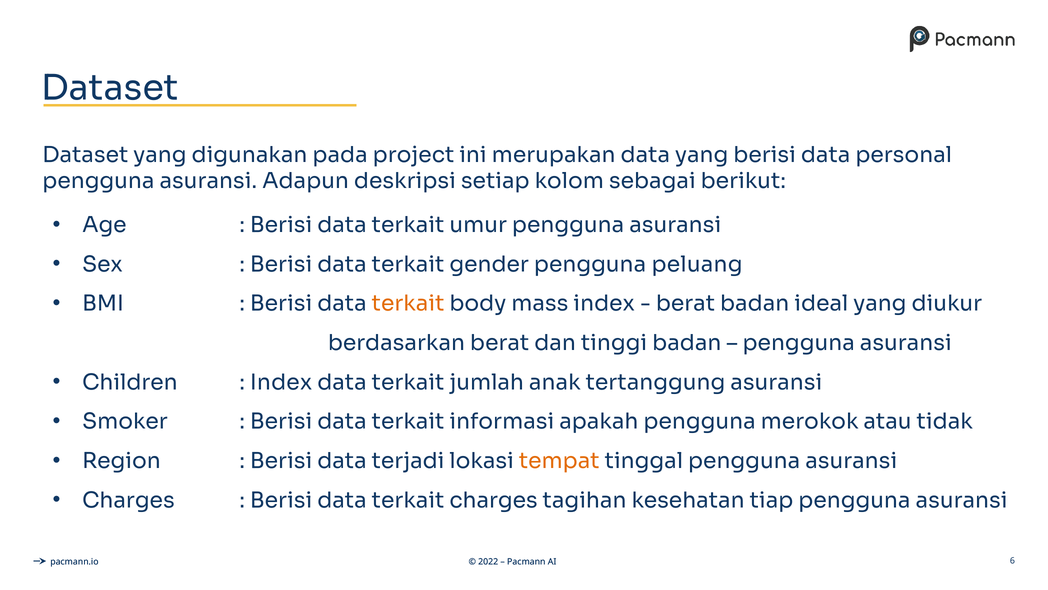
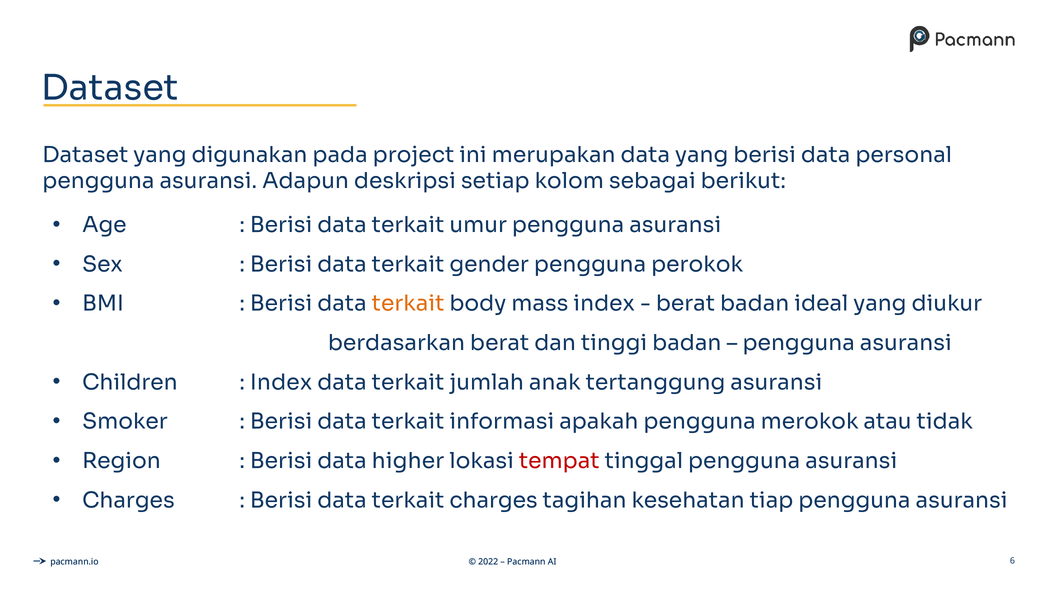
peluang: peluang -> perokok
terjadi: terjadi -> higher
tempat colour: orange -> red
